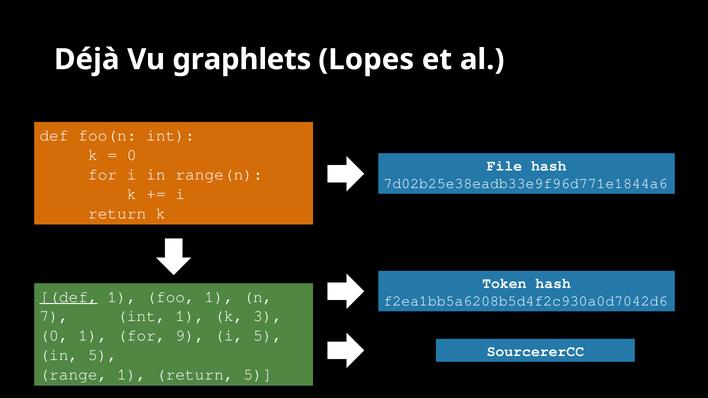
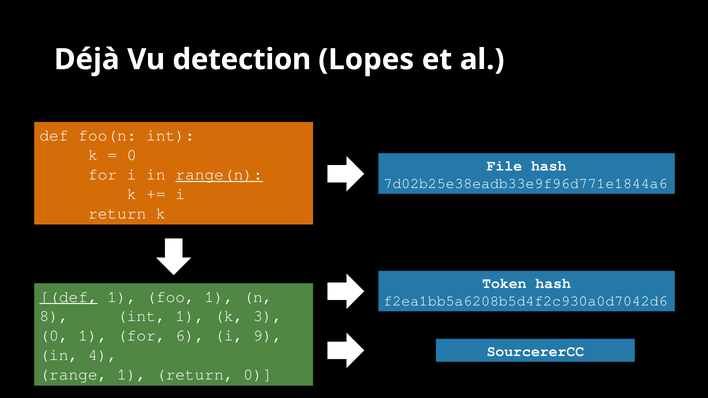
graphlets: graphlets -> detection
range(n underline: none -> present
7: 7 -> 8
9: 9 -> 6
i 5: 5 -> 9
in 5: 5 -> 4
return 5: 5 -> 0
